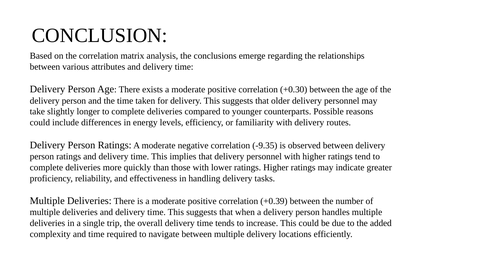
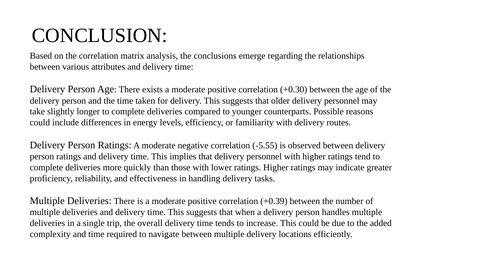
-9.35: -9.35 -> -5.55
